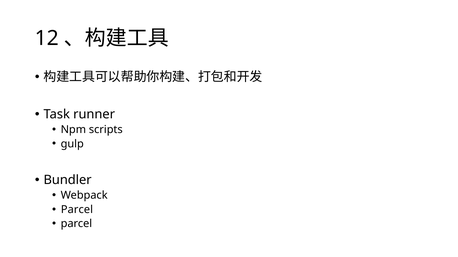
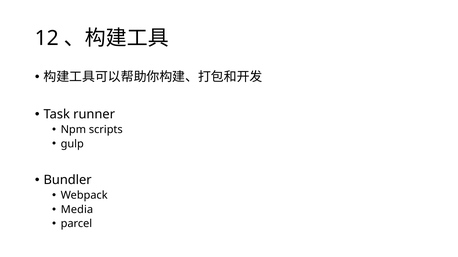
Parcel at (77, 210): Parcel -> Media
